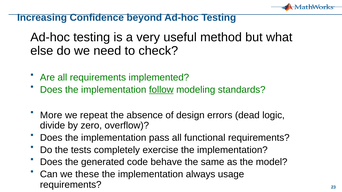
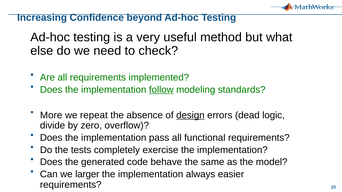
design underline: none -> present
these: these -> larger
usage: usage -> easier
